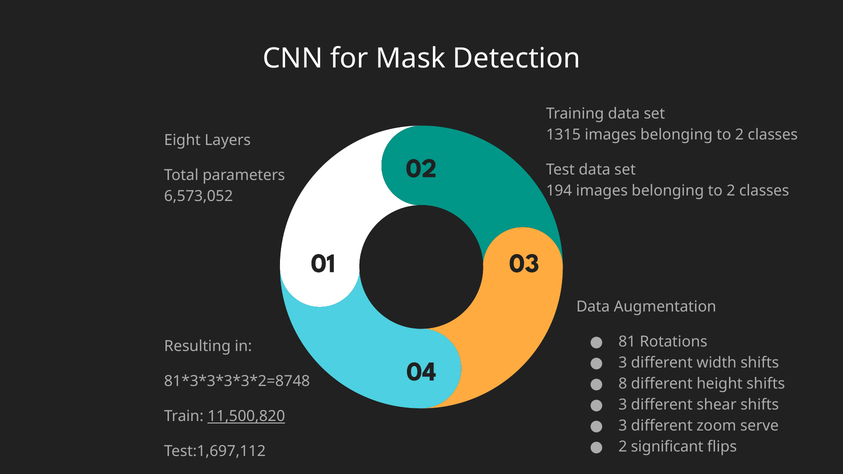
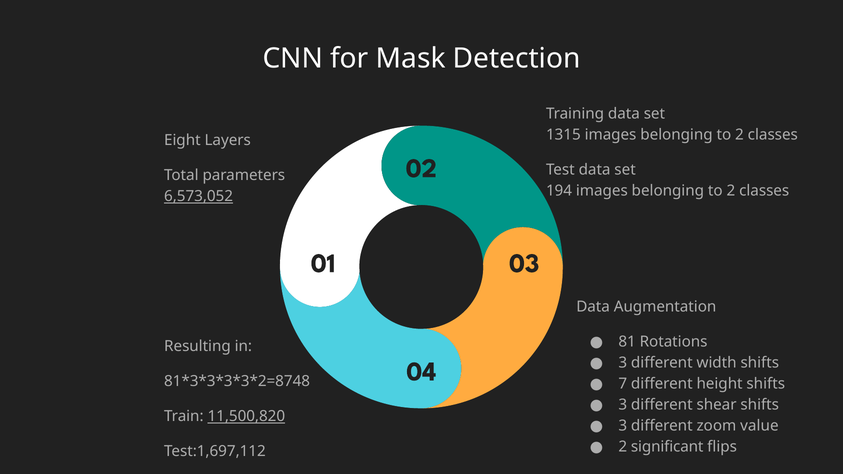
6,573,052 underline: none -> present
8: 8 -> 7
serve: serve -> value
